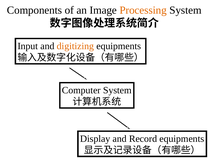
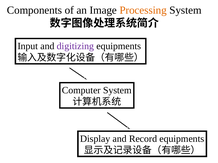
digitizing colour: orange -> purple
